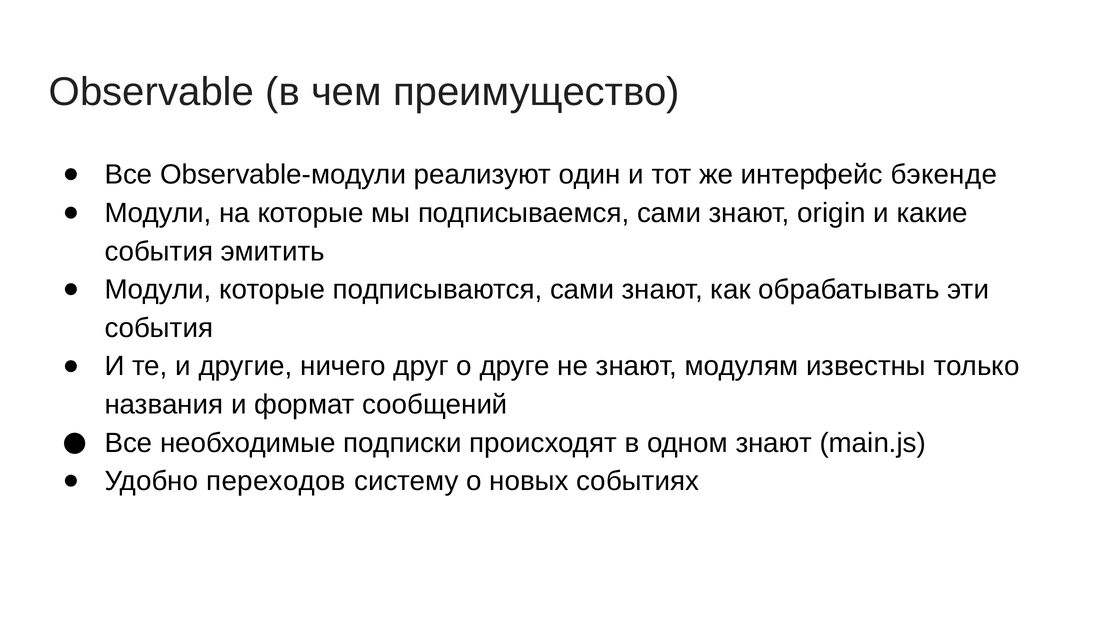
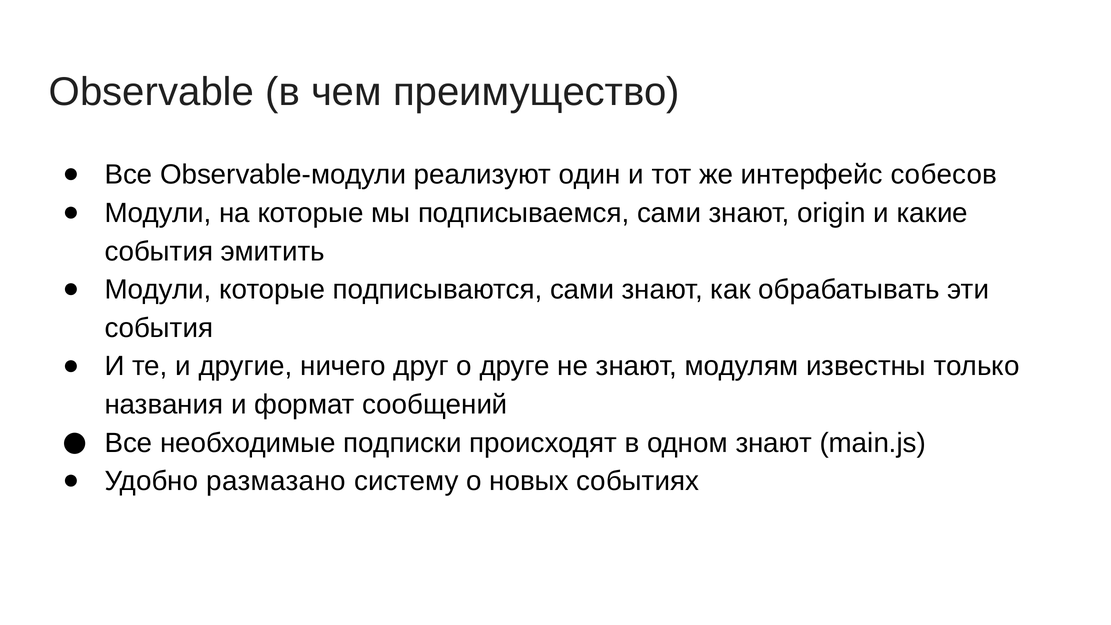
бэкенде: бэкенде -> собесов
переходов: переходов -> размазано
